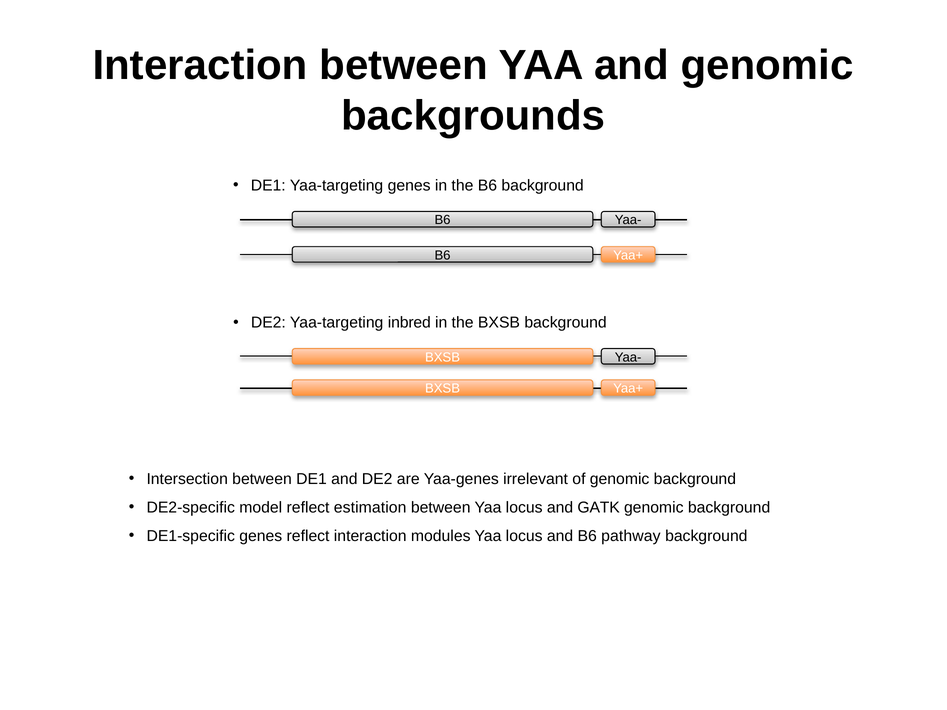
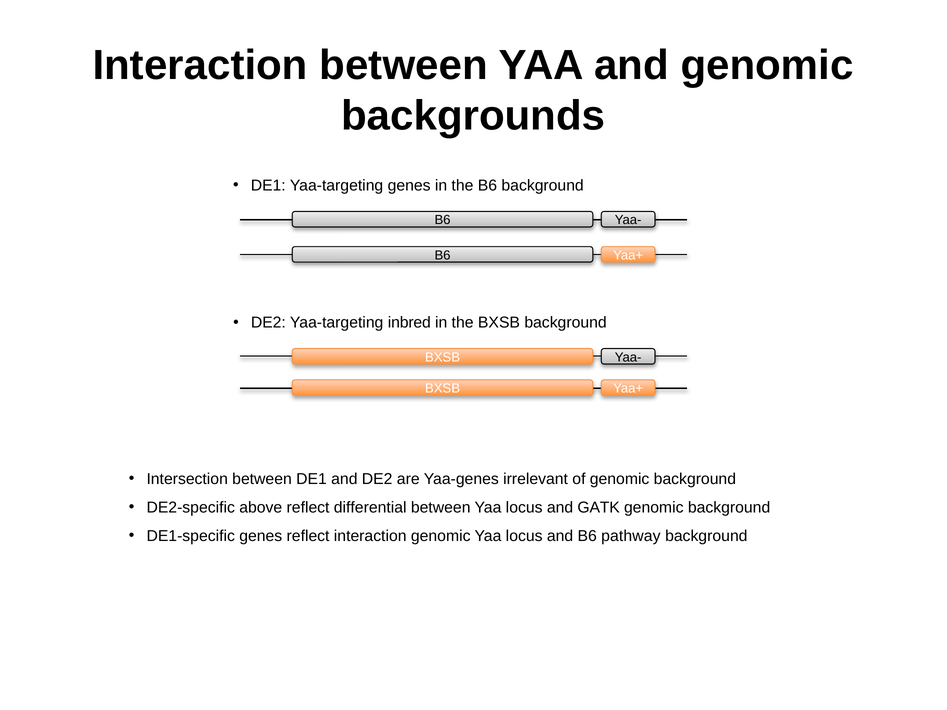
model: model -> above
estimation: estimation -> differential
interaction modules: modules -> genomic
